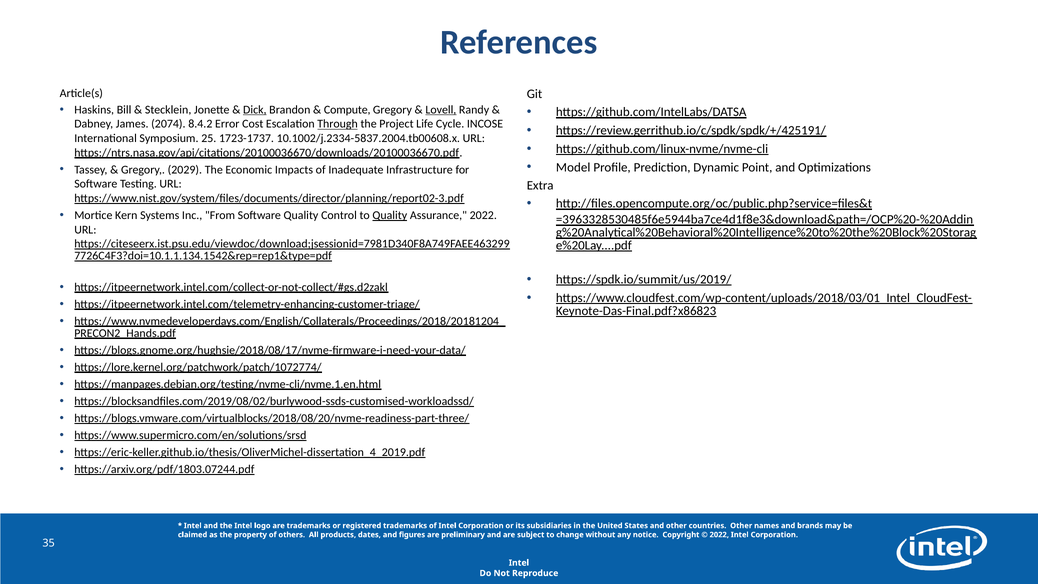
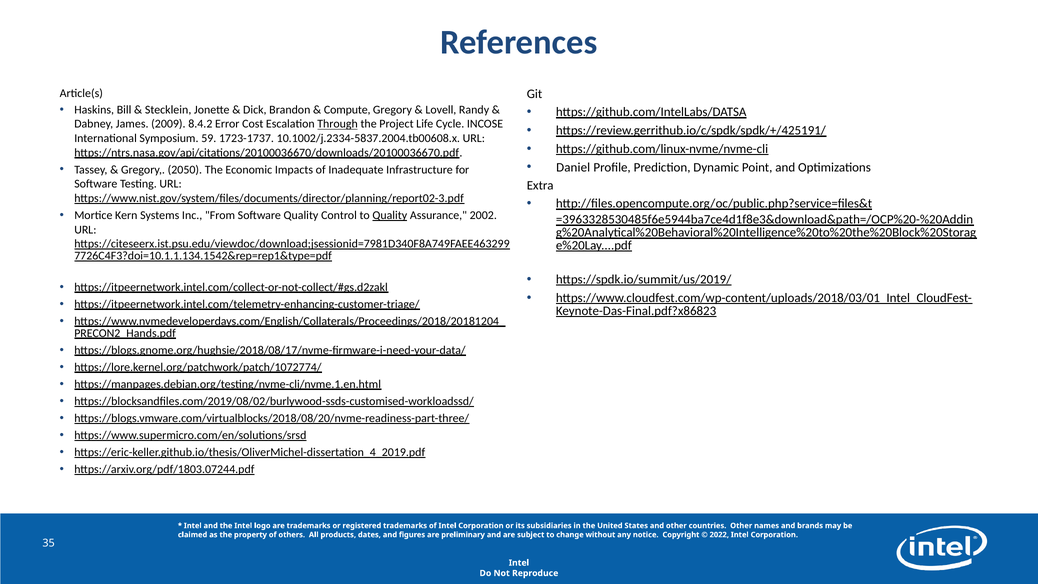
Dick underline: present -> none
Lovell underline: present -> none
2074: 2074 -> 2009
25: 25 -> 59
Model: Model -> Daniel
2029: 2029 -> 2050
Assurance 2022: 2022 -> 2002
